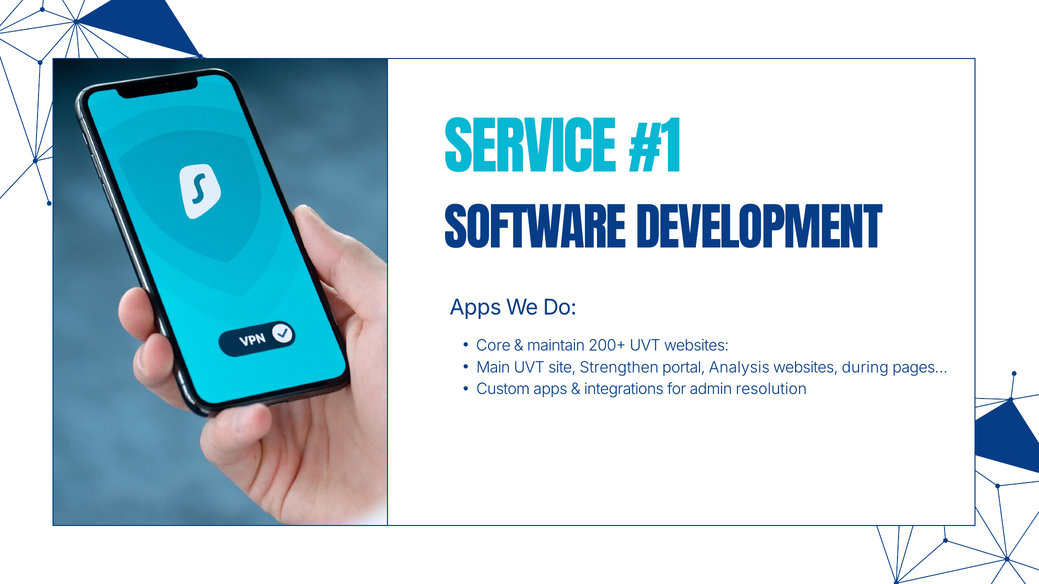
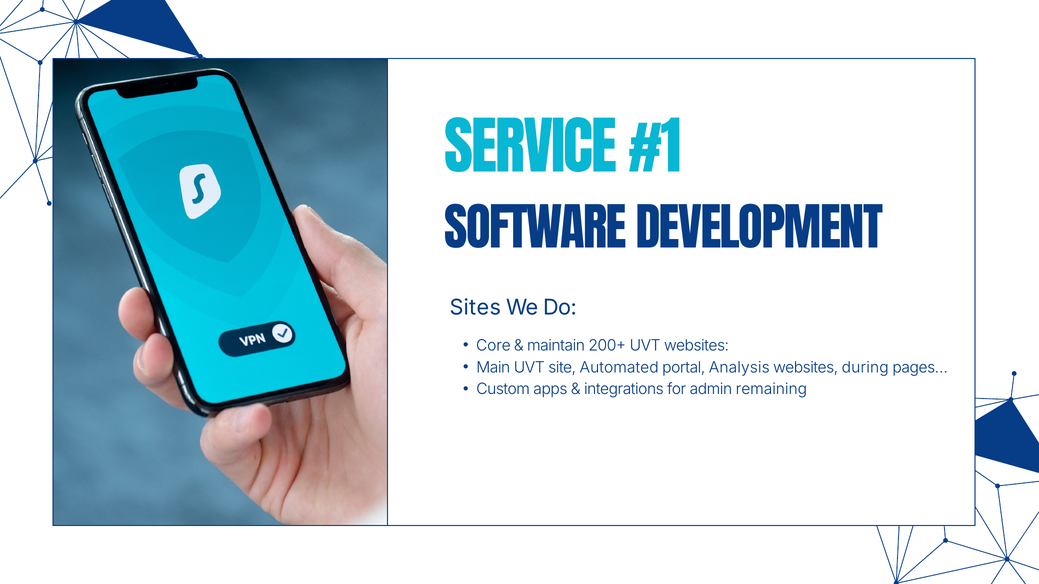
Apps at (476, 308): Apps -> Sites
Strengthen: Strengthen -> Automated
resolution: resolution -> remaining
